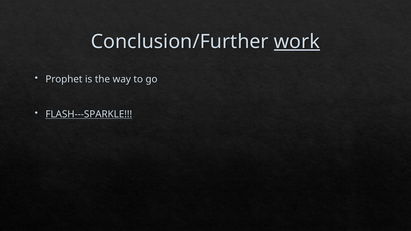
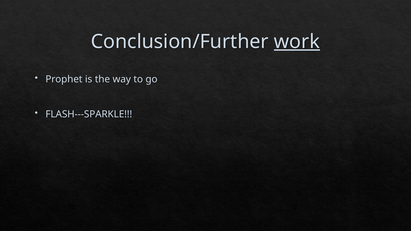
FLASH---SPARKLE underline: present -> none
